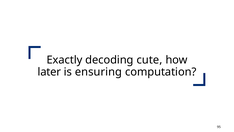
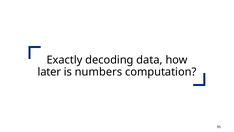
cute: cute -> data
ensuring: ensuring -> numbers
